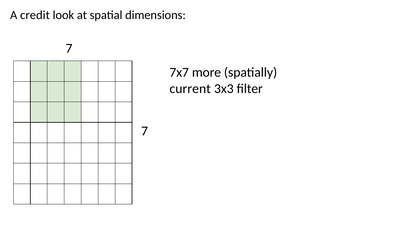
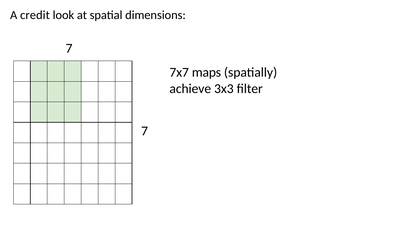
more: more -> maps
current: current -> achieve
